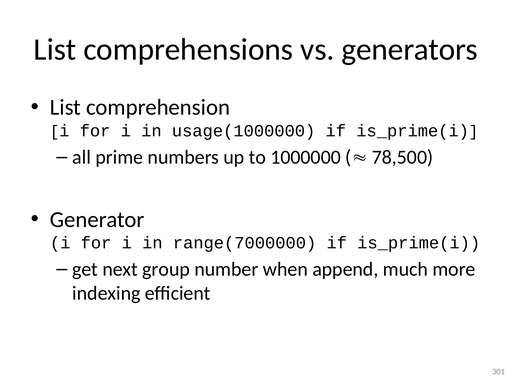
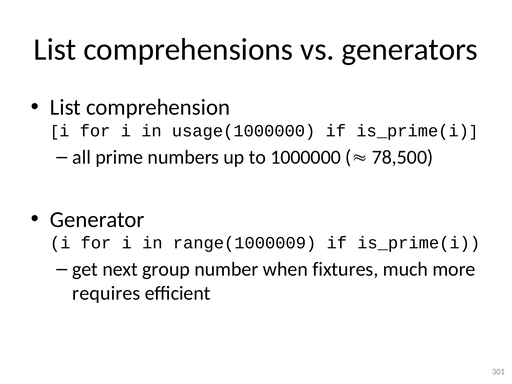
range(7000000: range(7000000 -> range(1000009
append: append -> fixtures
indexing: indexing -> requires
